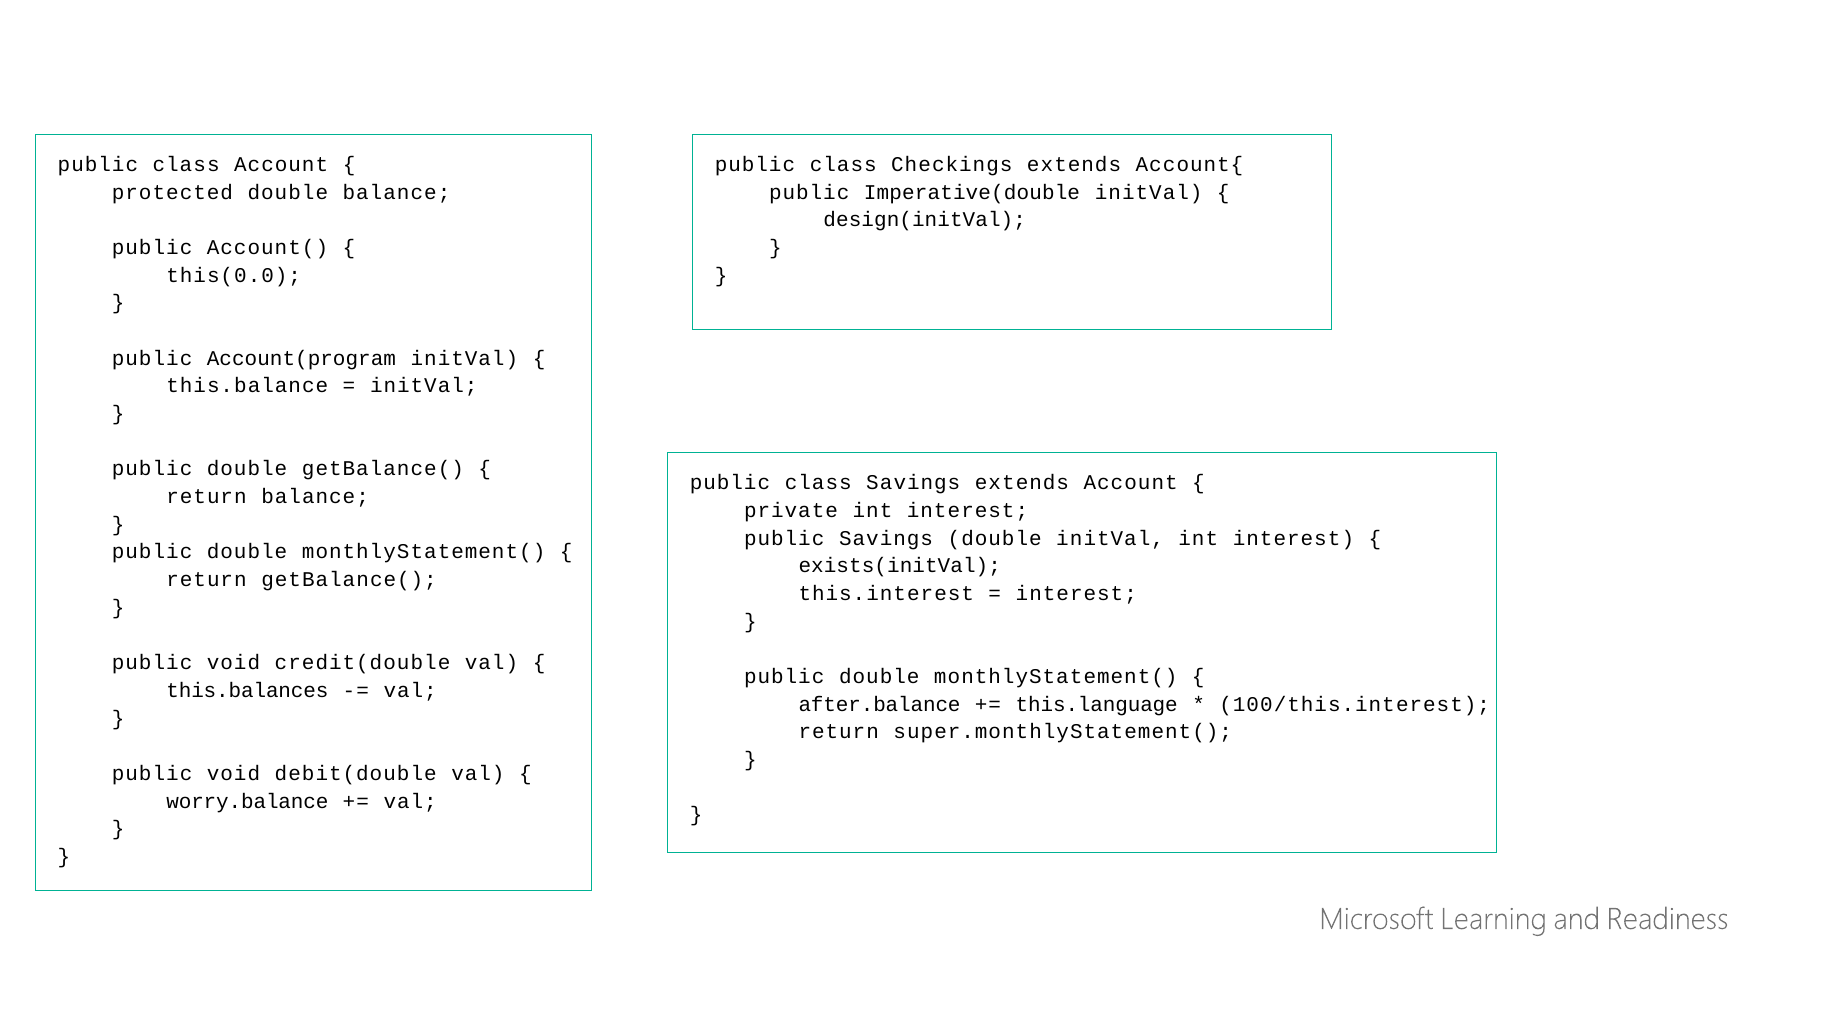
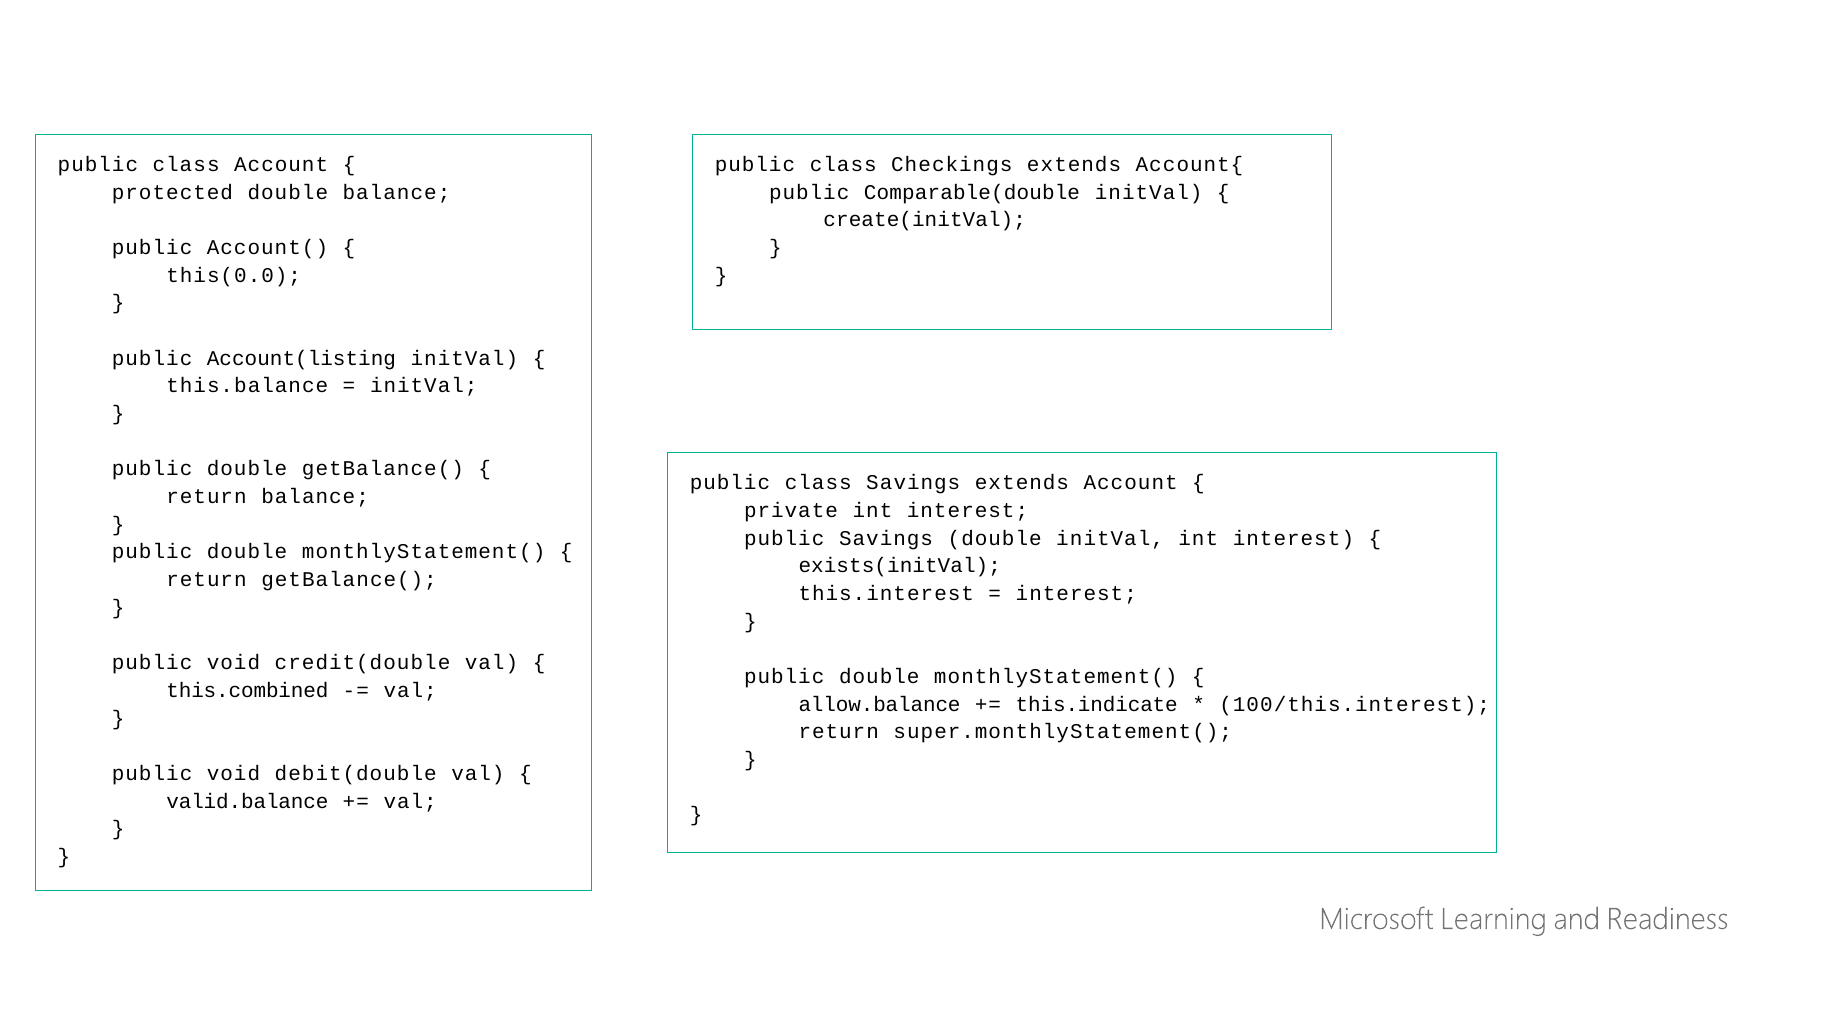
Imperative(double: Imperative(double -> Comparable(double
design(initVal: design(initVal -> create(initVal
Account(program: Account(program -> Account(listing
this.balances: this.balances -> this.combined
after.balance: after.balance -> allow.balance
this.language: this.language -> this.indicate
worry.balance: worry.balance -> valid.balance
